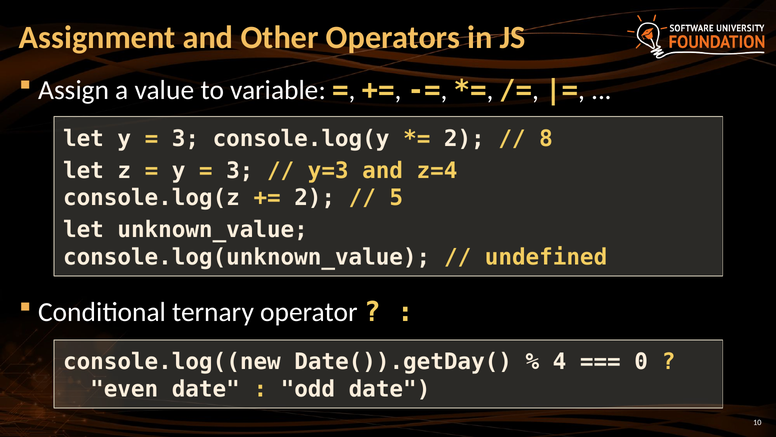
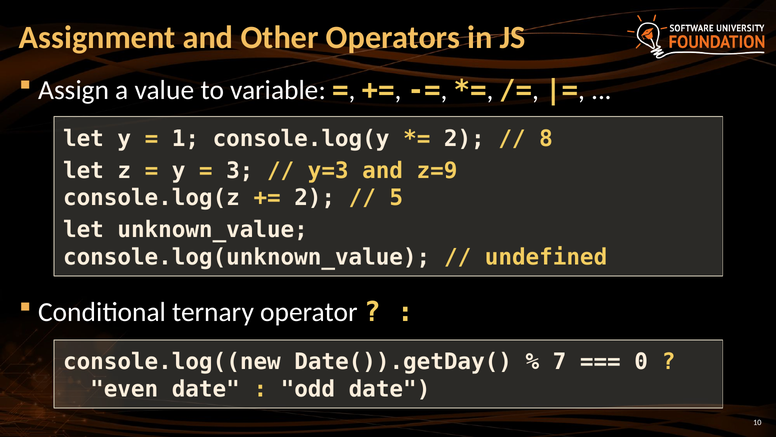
3 at (185, 138): 3 -> 1
z=4: z=4 -> z=9
4: 4 -> 7
